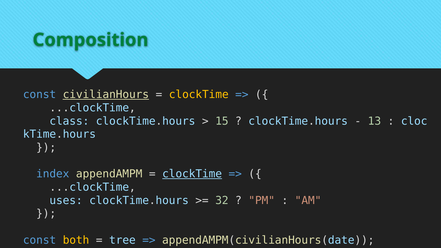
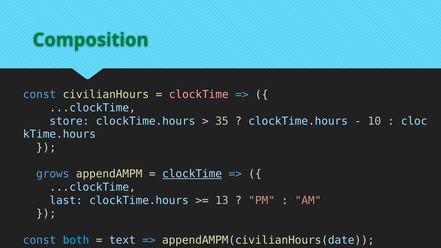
civilianHours underline: present -> none
clockTime at (199, 95) colour: yellow -> pink
class: class -> store
15: 15 -> 35
13: 13 -> 10
index: index -> grows
uses: uses -> last
32: 32 -> 13
both colour: yellow -> light blue
tree: tree -> text
